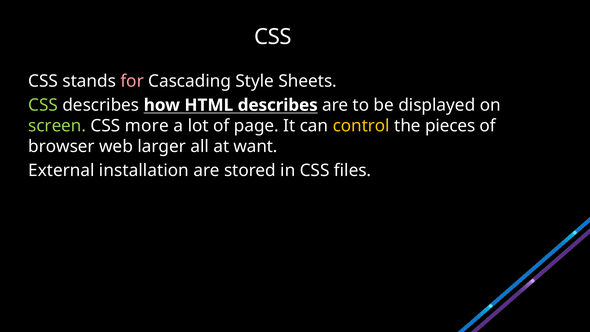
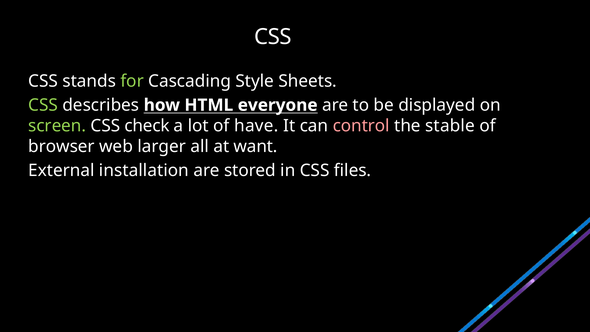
for colour: pink -> light green
HTML describes: describes -> everyone
more: more -> check
page: page -> have
control colour: yellow -> pink
pieces: pieces -> stable
